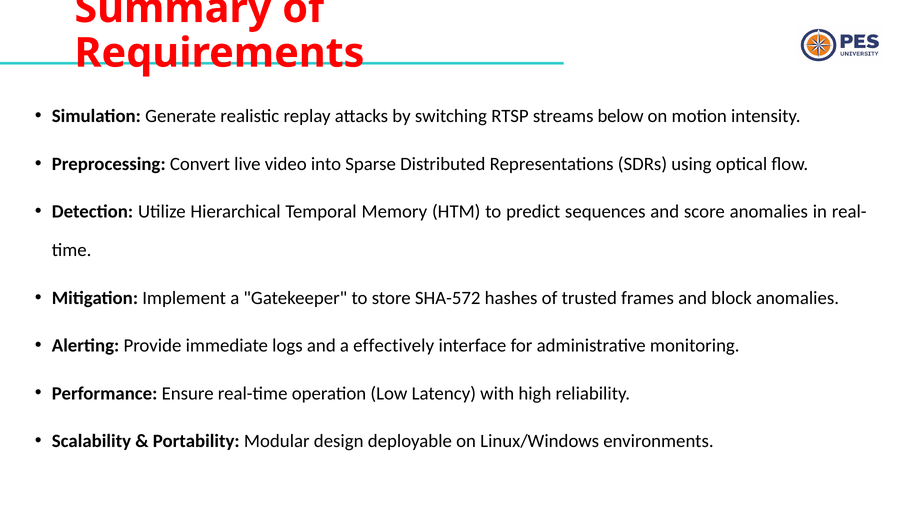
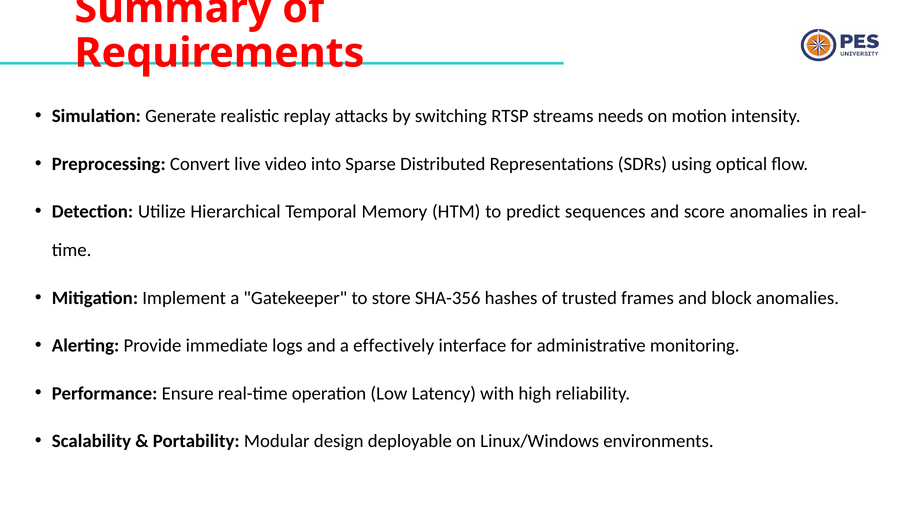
below: below -> needs
SHA-572: SHA-572 -> SHA-356
